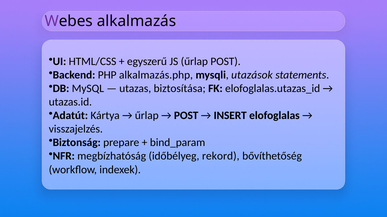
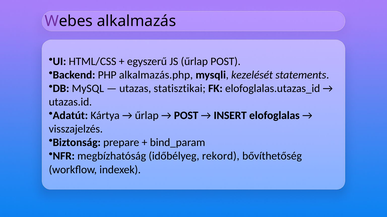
utazások: utazások -> kezelését
biztosítása: biztosítása -> statisztikai
